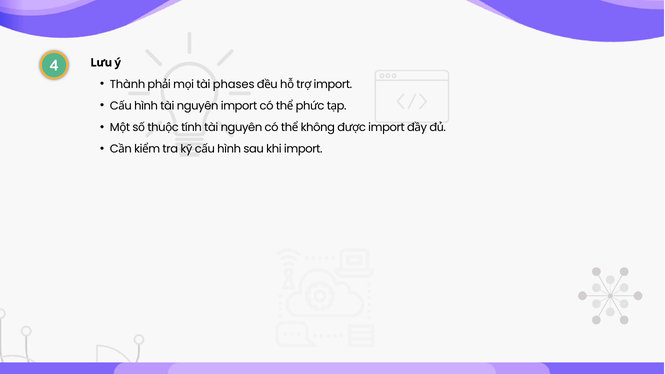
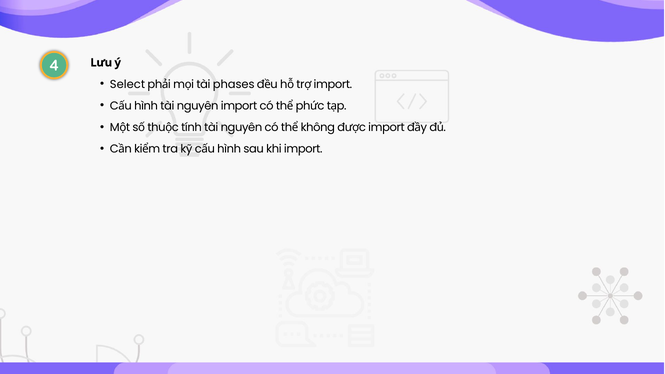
Thành: Thành -> Select
